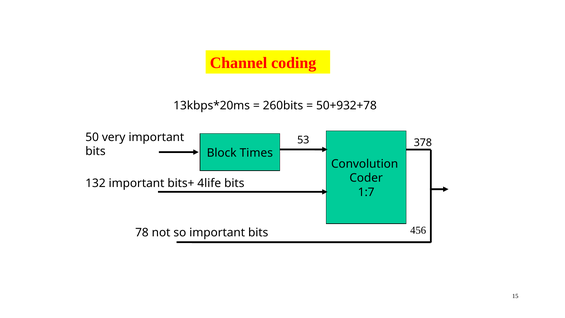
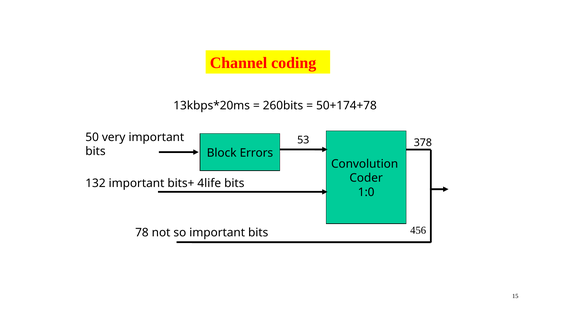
50+932+78: 50+932+78 -> 50+174+78
Times: Times -> Errors
1:7: 1:7 -> 1:0
